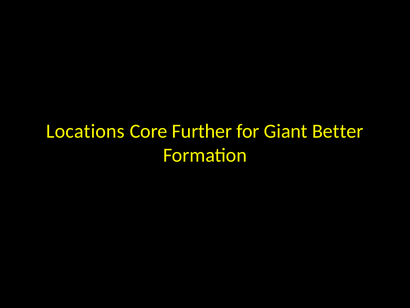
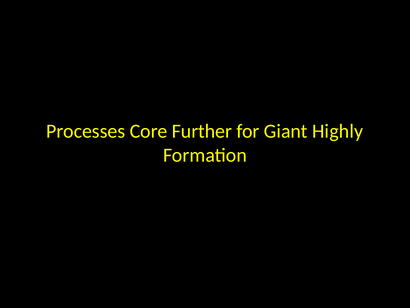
Locations: Locations -> Processes
Better: Better -> Highly
